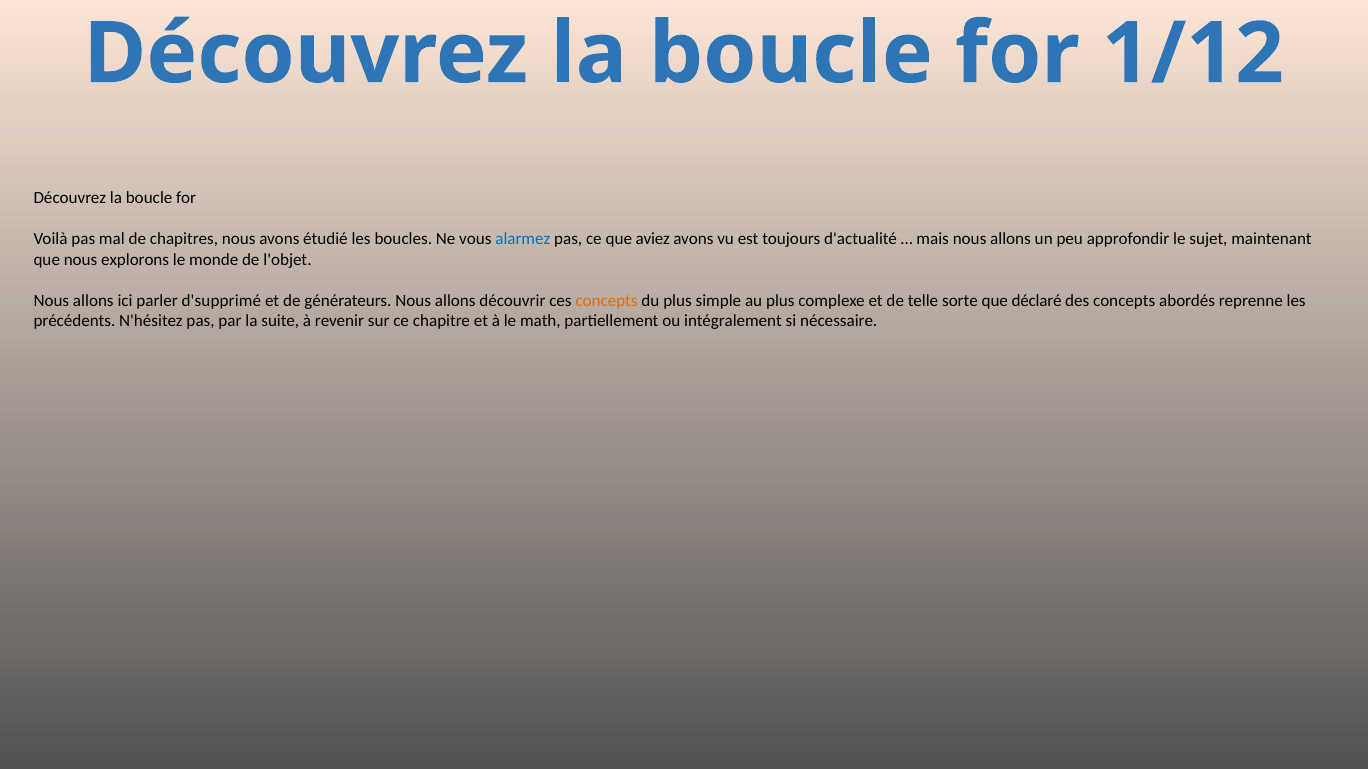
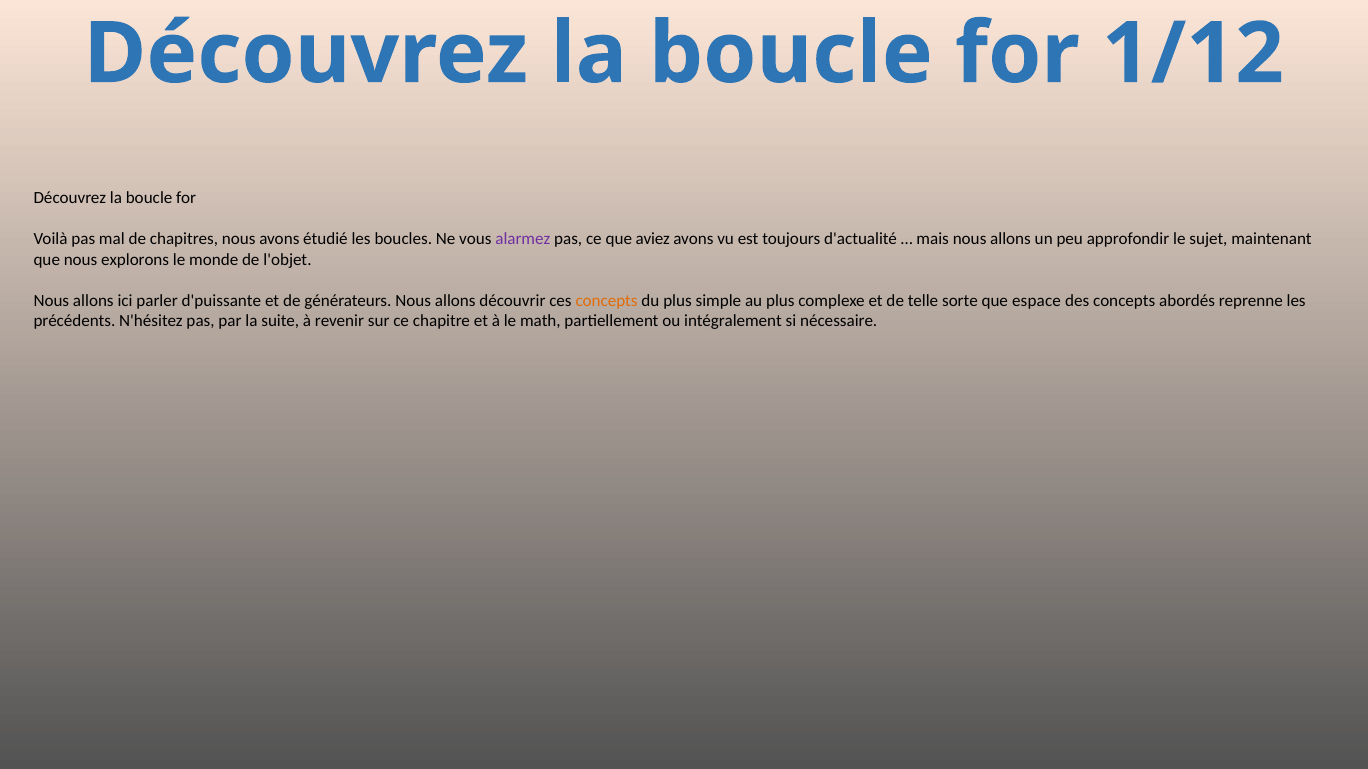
alarmez colour: blue -> purple
d'supprimé: d'supprimé -> d'puissante
déclaré: déclaré -> espace
